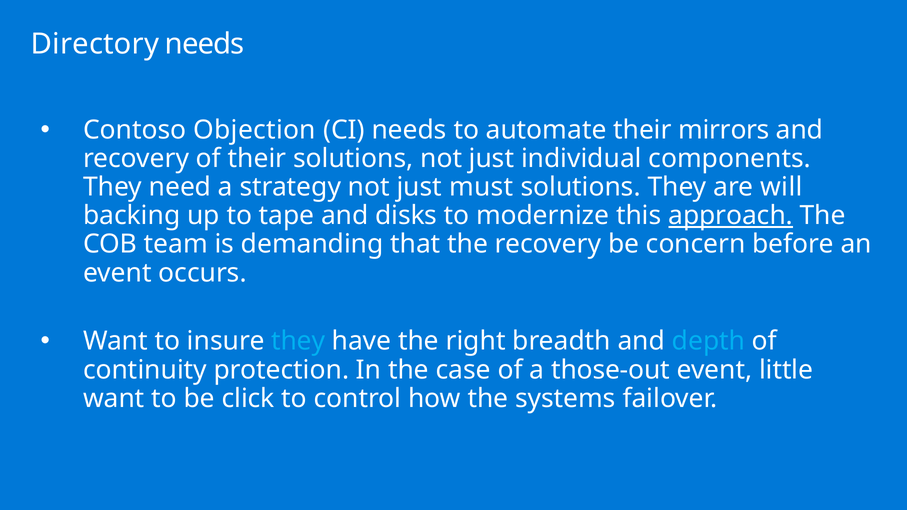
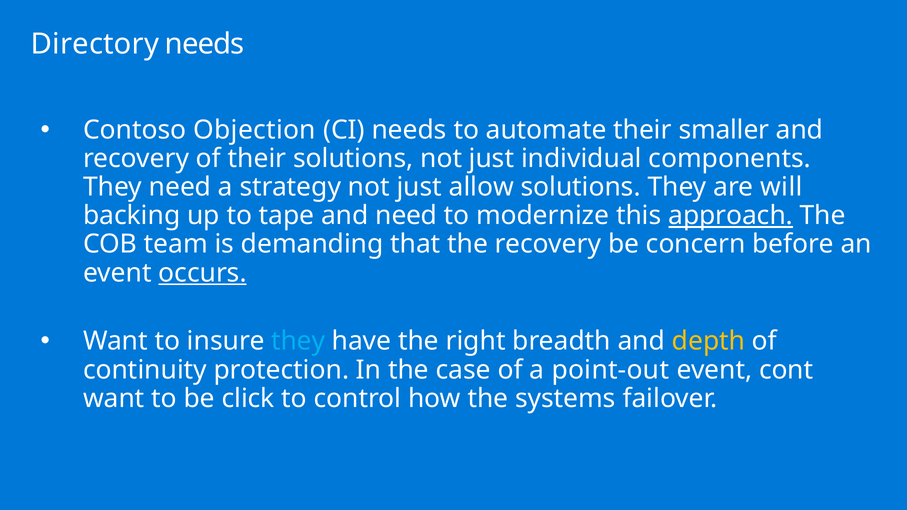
mirrors: mirrors -> smaller
must: must -> allow
and disks: disks -> need
occurs underline: none -> present
depth colour: light blue -> yellow
those-out: those-out -> point-out
little: little -> cont
